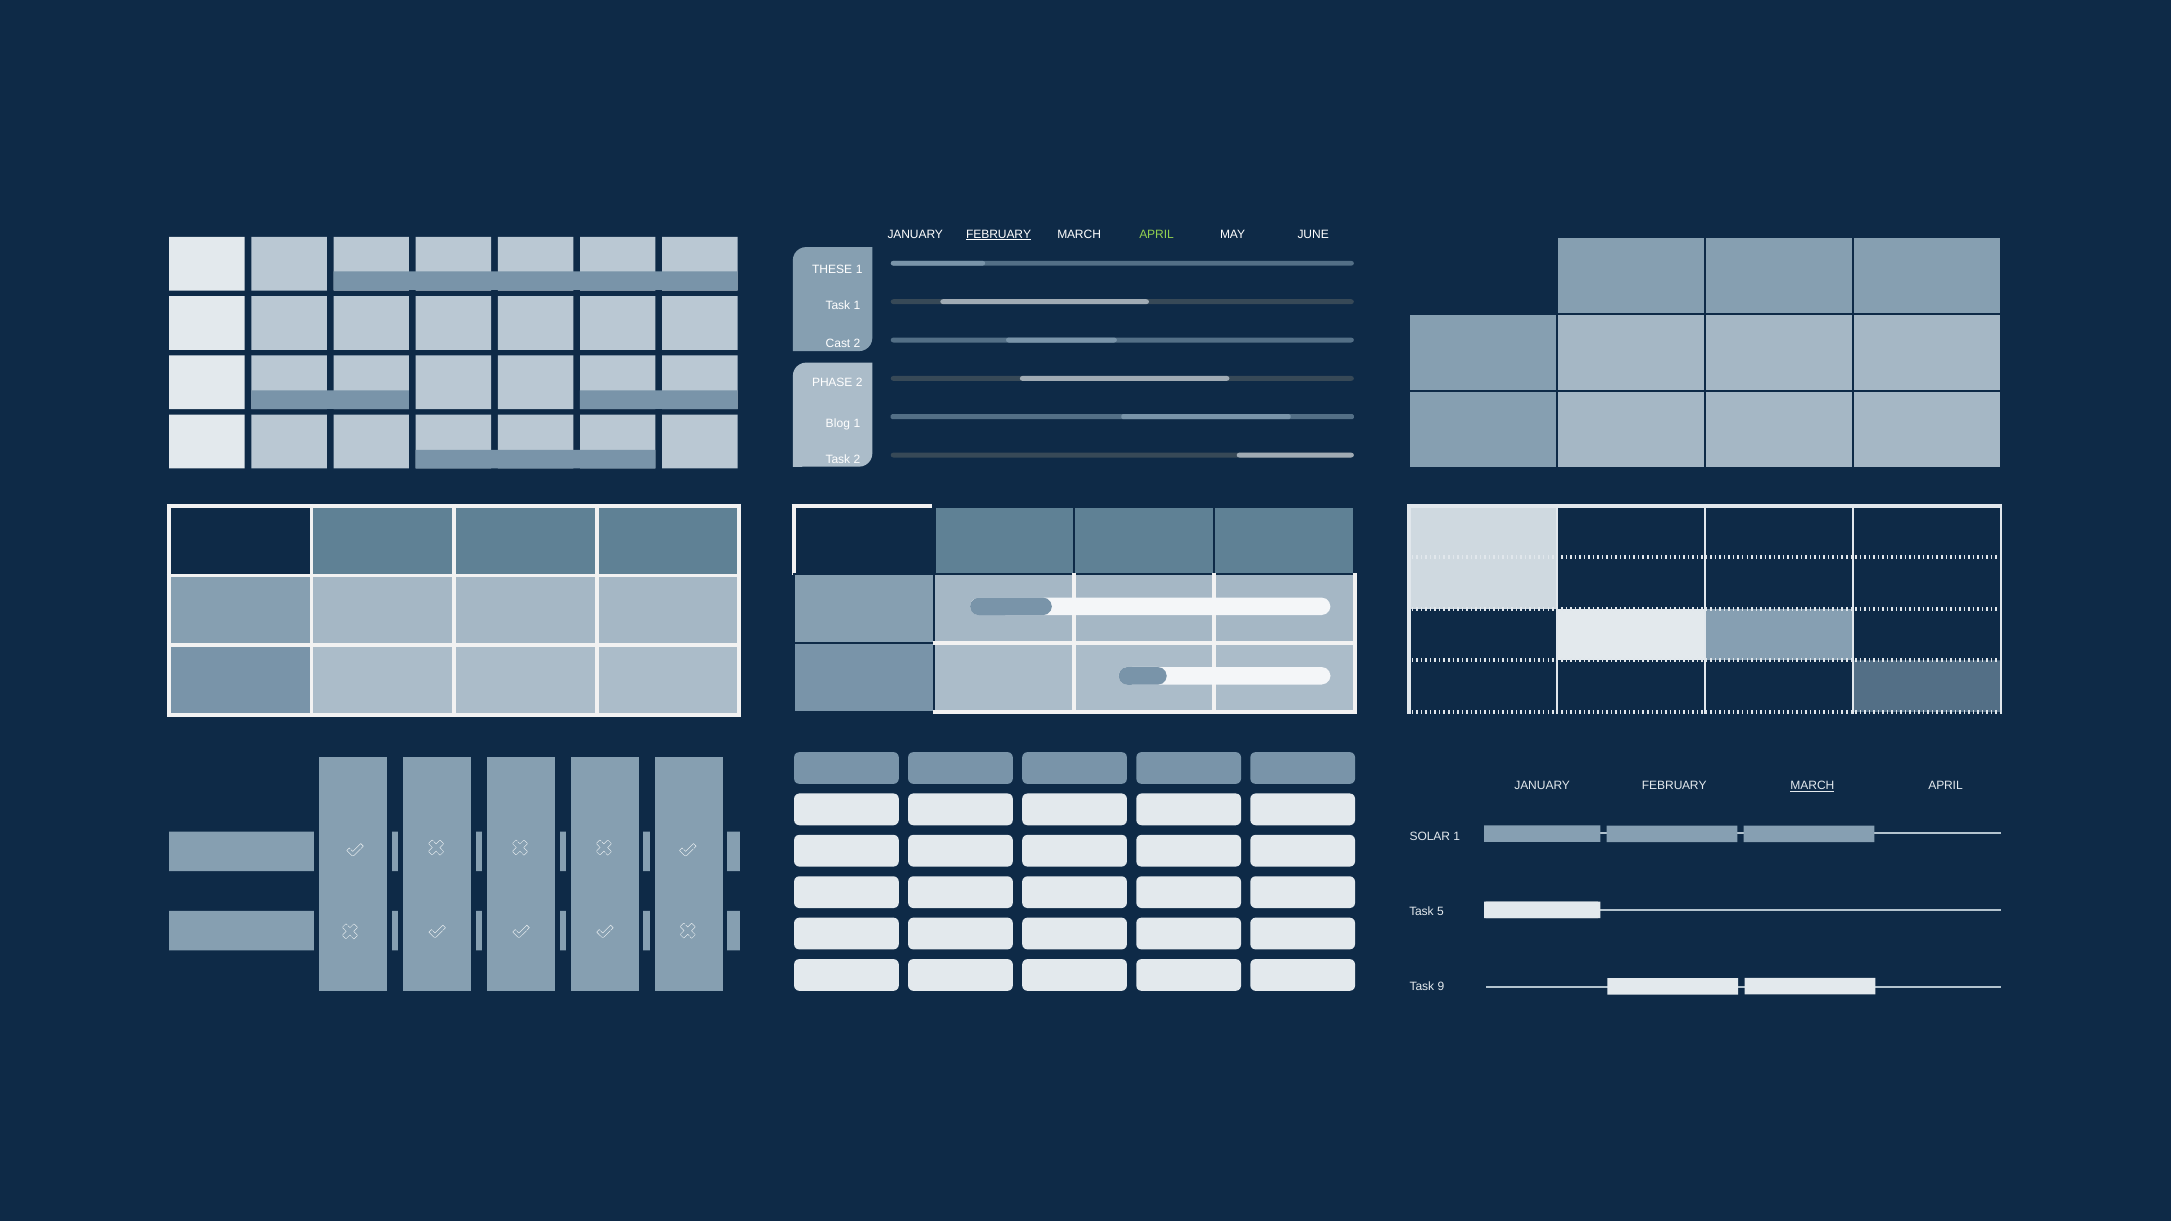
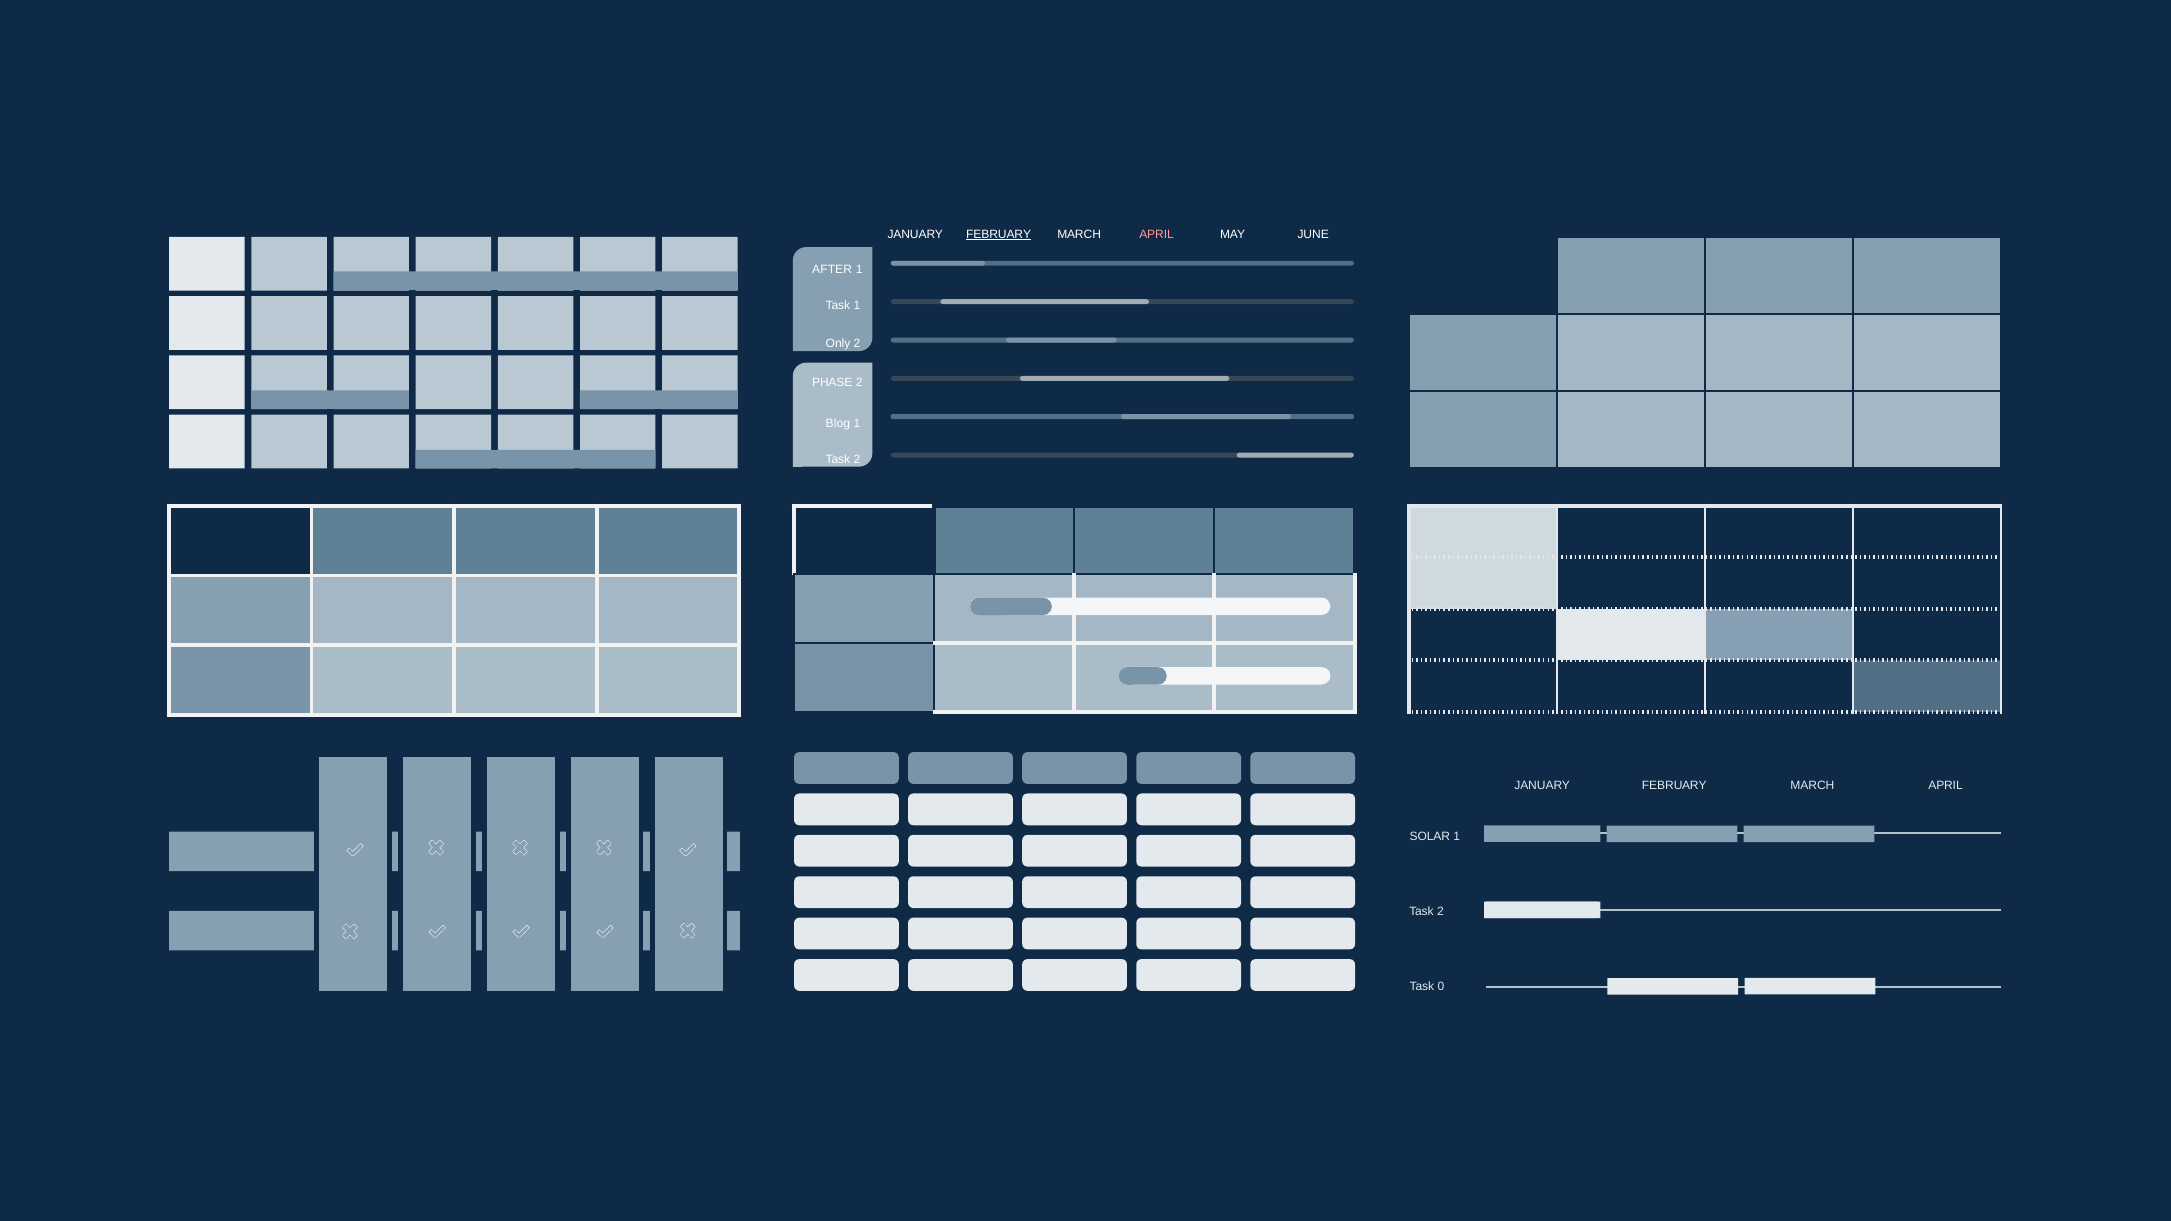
APRIL at (1157, 234) colour: light green -> pink
THESE: THESE -> AFTER
Cast: Cast -> Only
MARCH at (1812, 786) underline: present -> none
5 at (1440, 912): 5 -> 2
9: 9 -> 0
